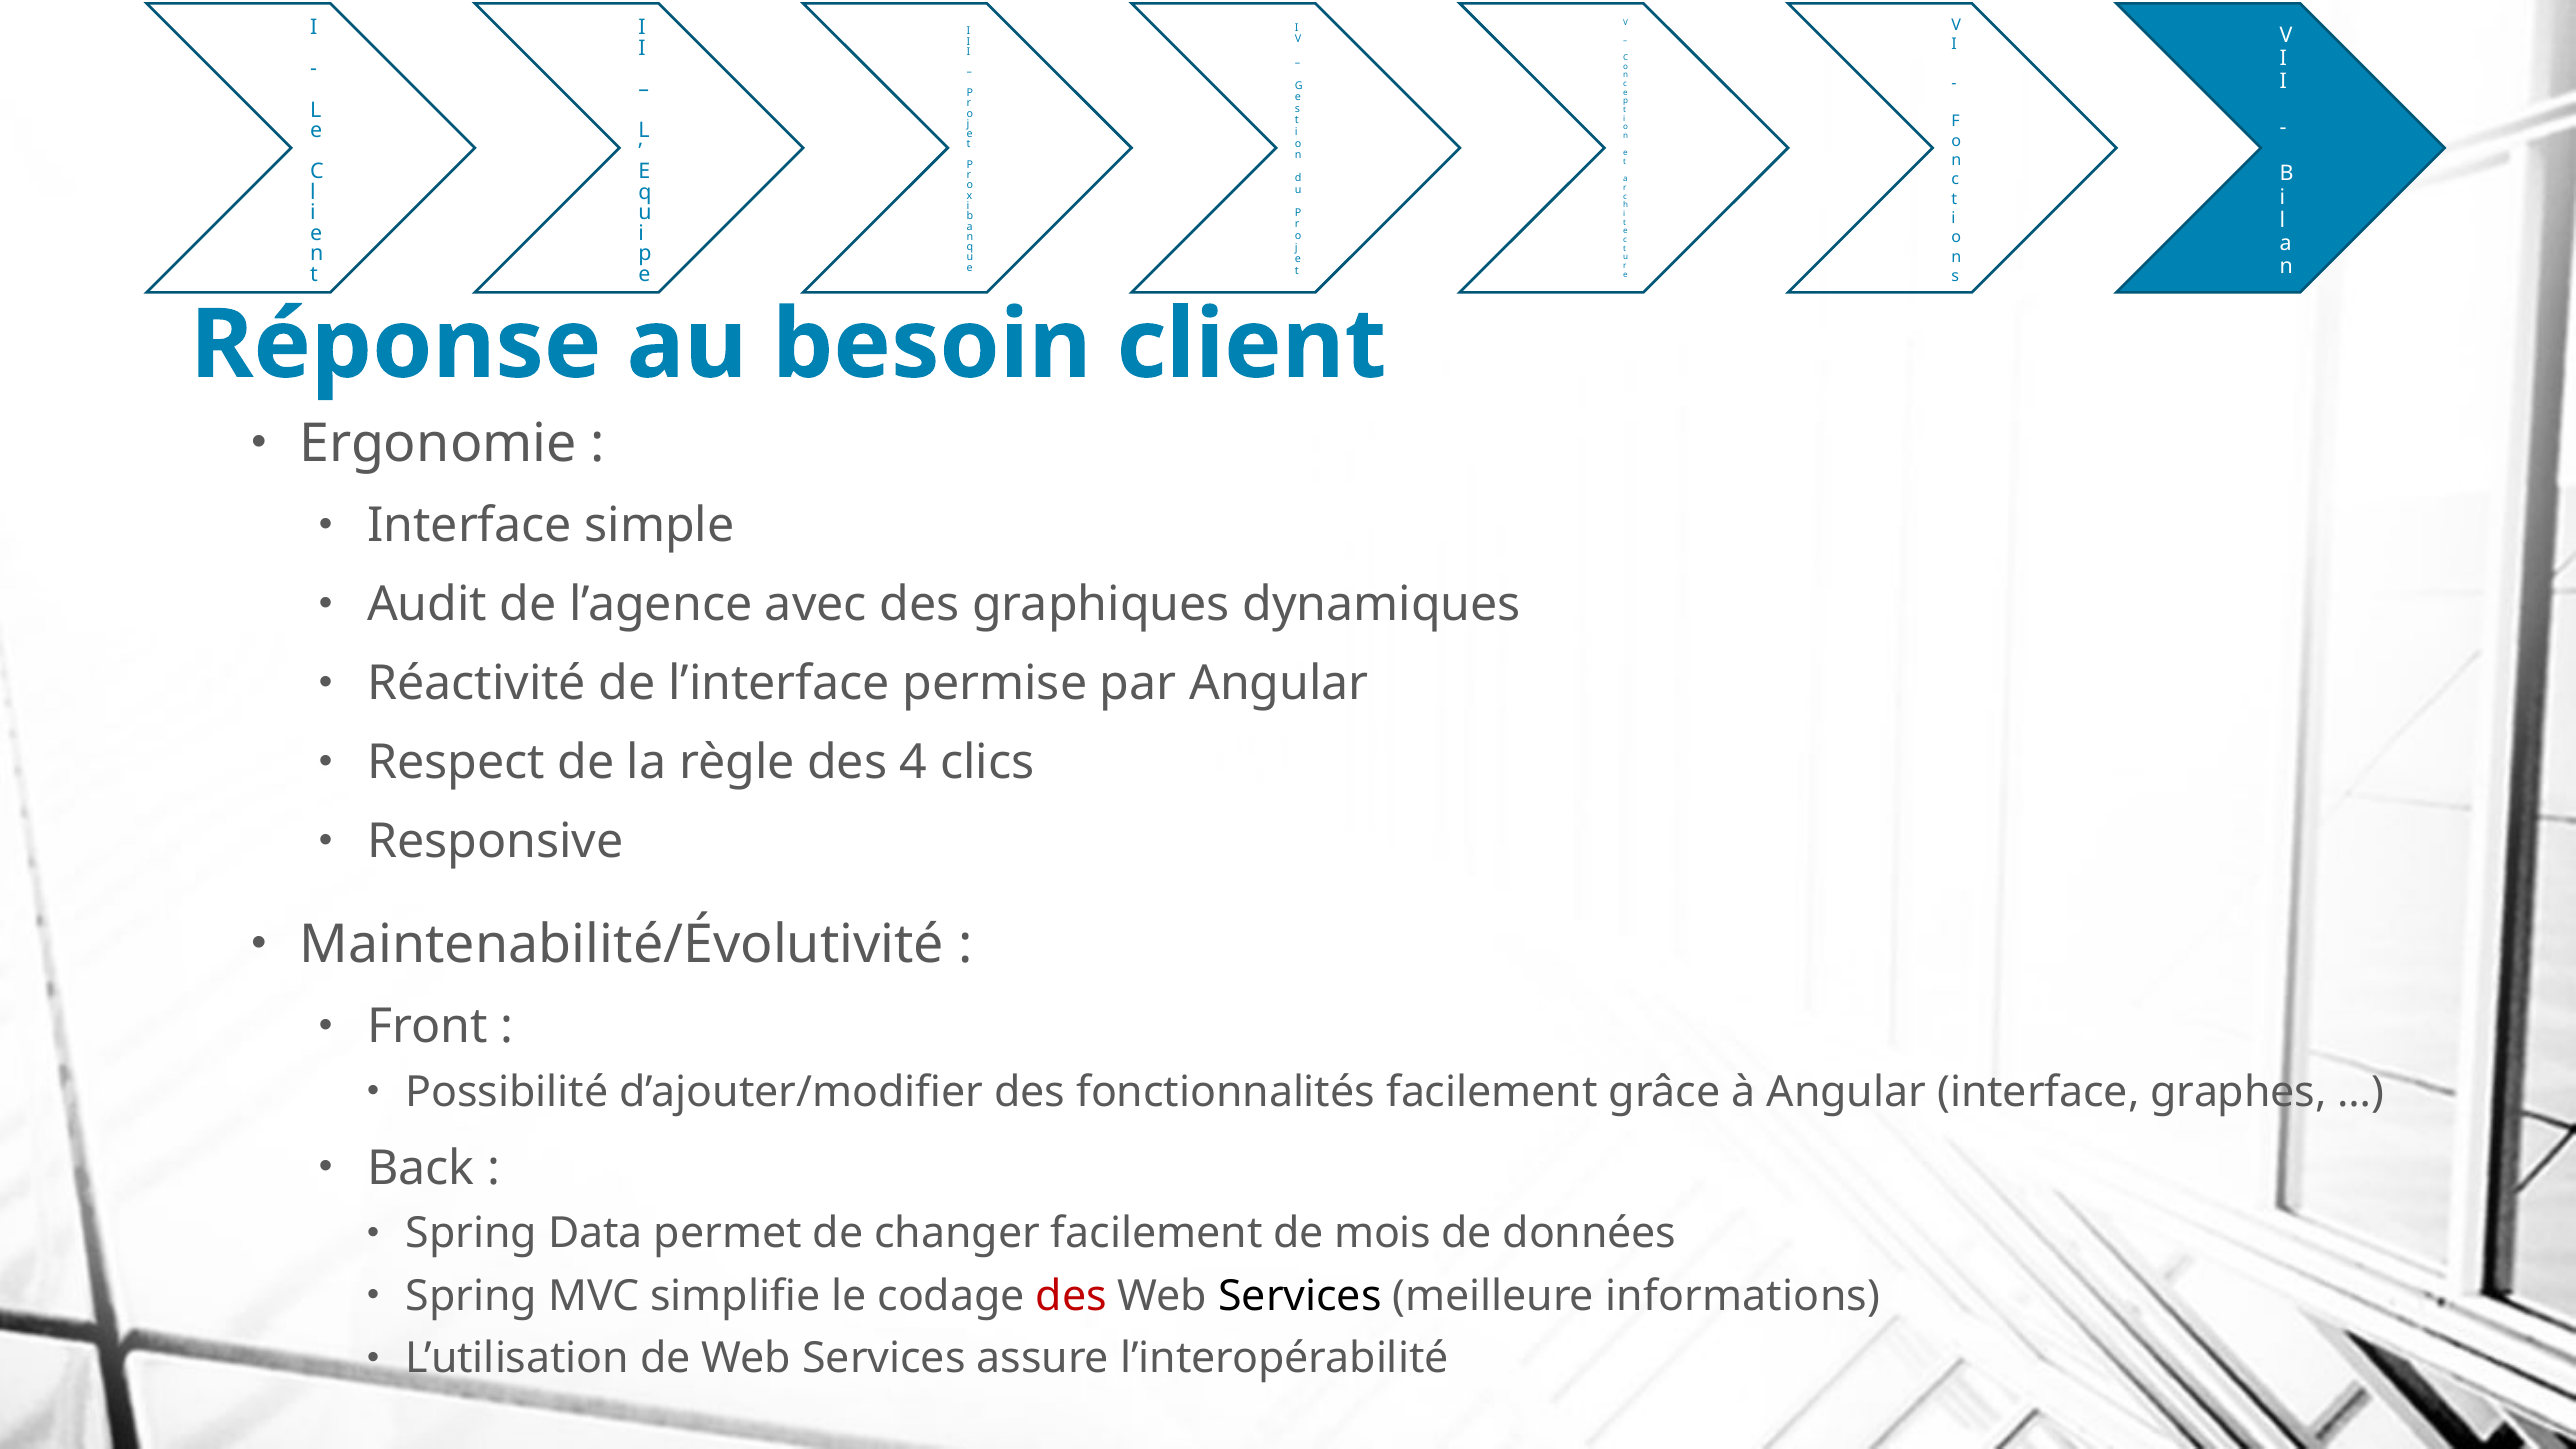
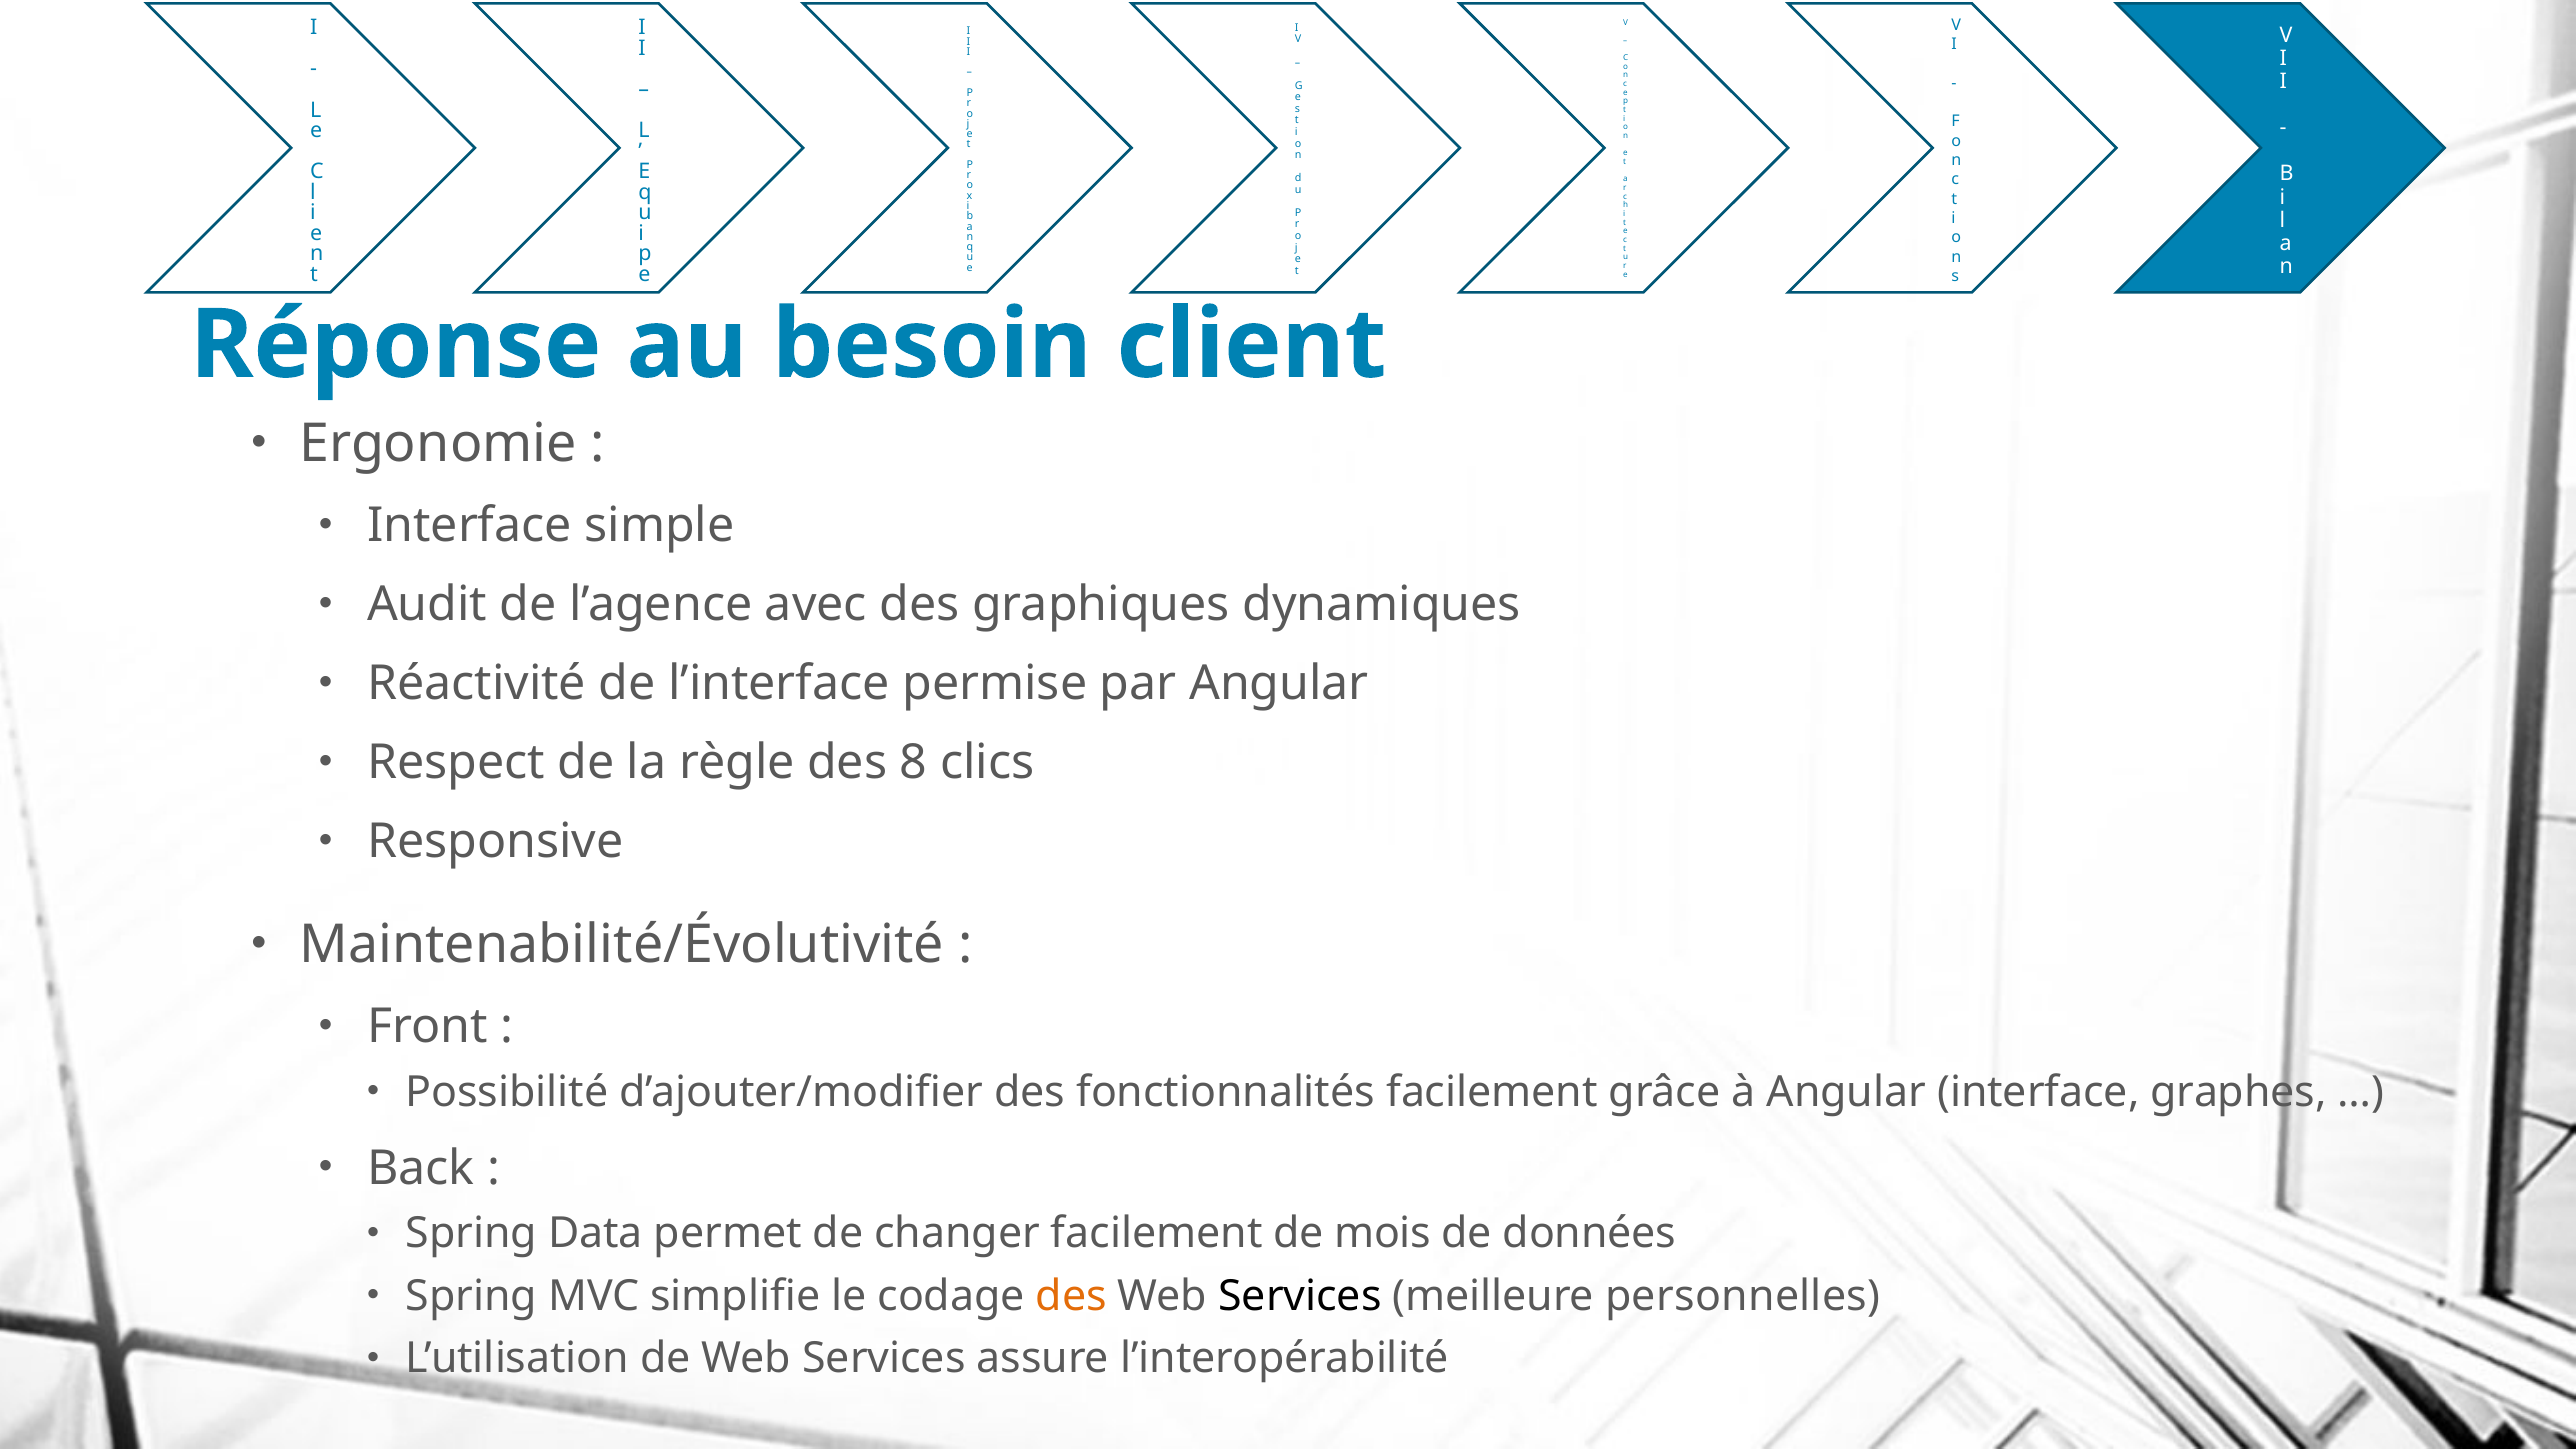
4: 4 -> 8
des at (1071, 1296) colour: red -> orange
informations: informations -> personnelles
